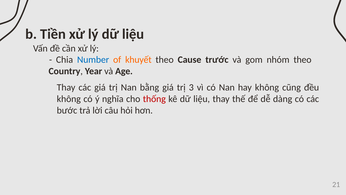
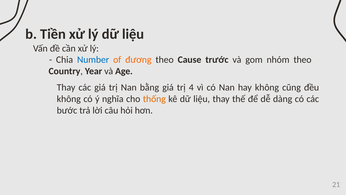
khuyết: khuyết -> đương
3: 3 -> 4
thống colour: red -> orange
